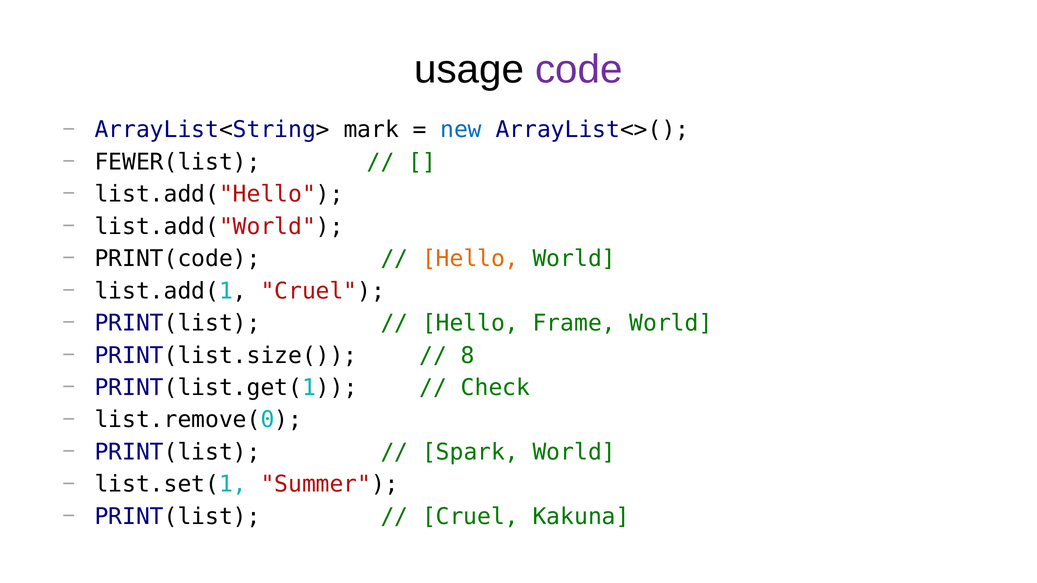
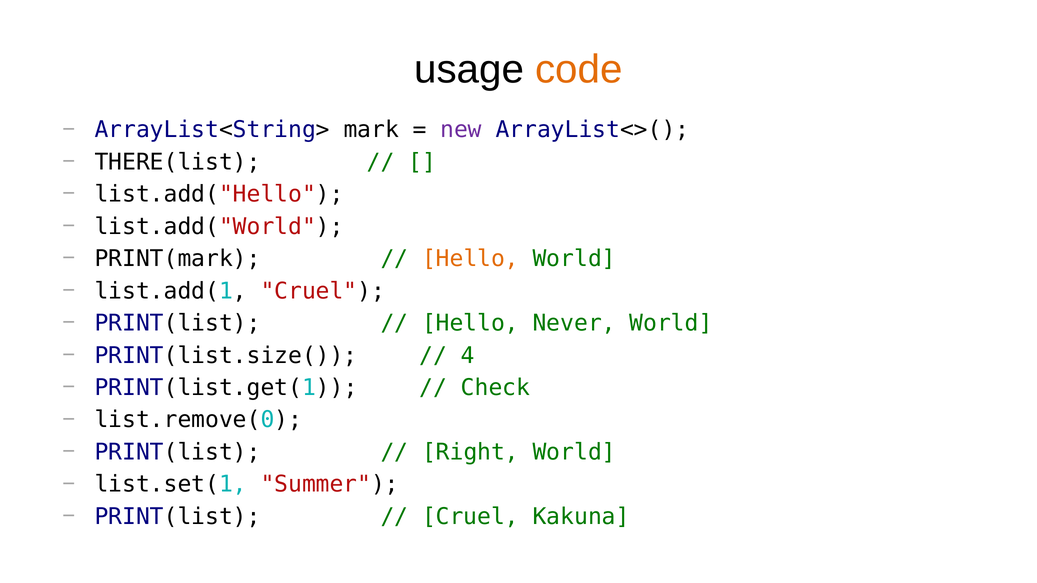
code colour: purple -> orange
new colour: blue -> purple
FEWER(list: FEWER(list -> THERE(list
PRINT(code: PRINT(code -> PRINT(mark
Frame: Frame -> Never
8: 8 -> 4
Spark: Spark -> Right
